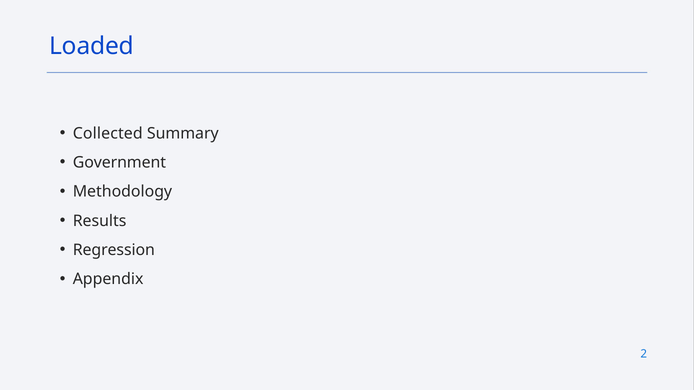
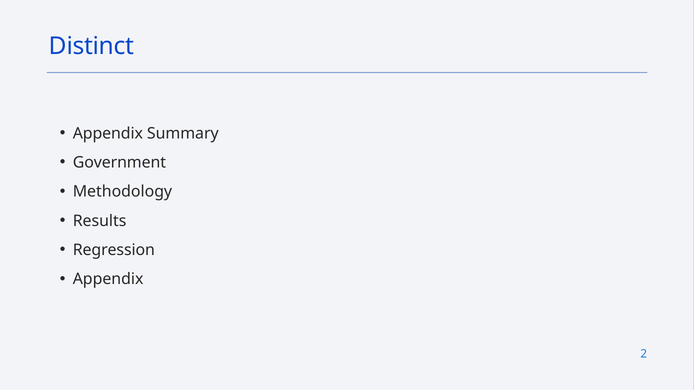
Loaded: Loaded -> Distinct
Collected at (108, 134): Collected -> Appendix
